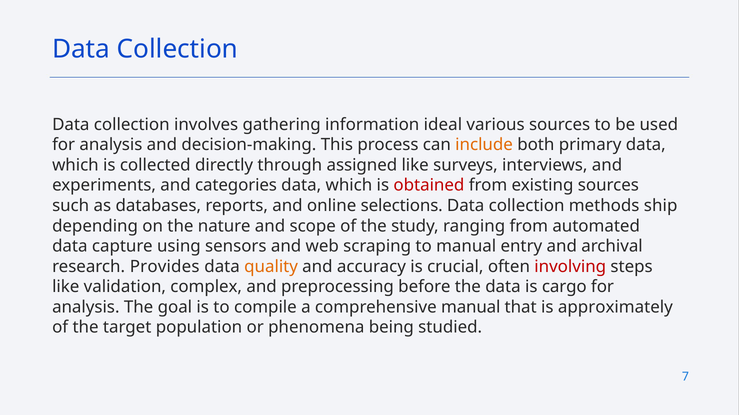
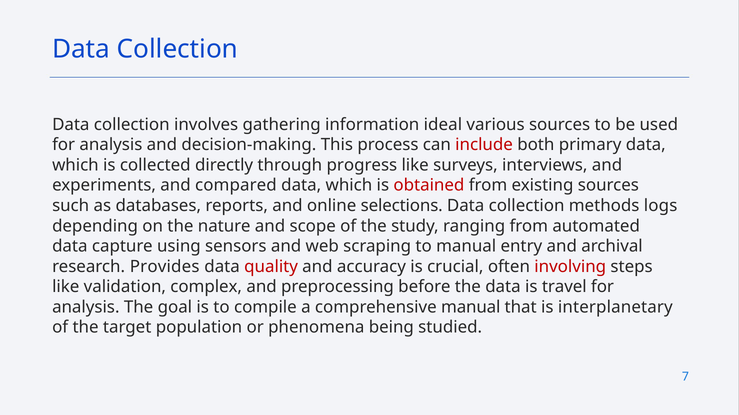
include colour: orange -> red
assigned: assigned -> progress
categories: categories -> compared
ship: ship -> logs
quality colour: orange -> red
cargo: cargo -> travel
approximately: approximately -> interplanetary
